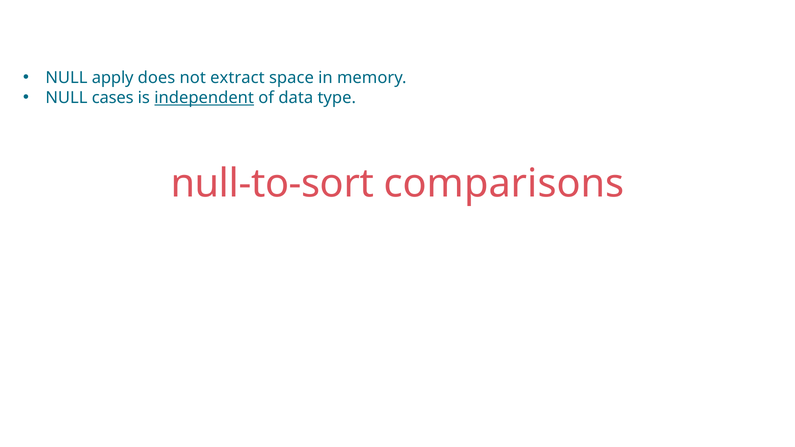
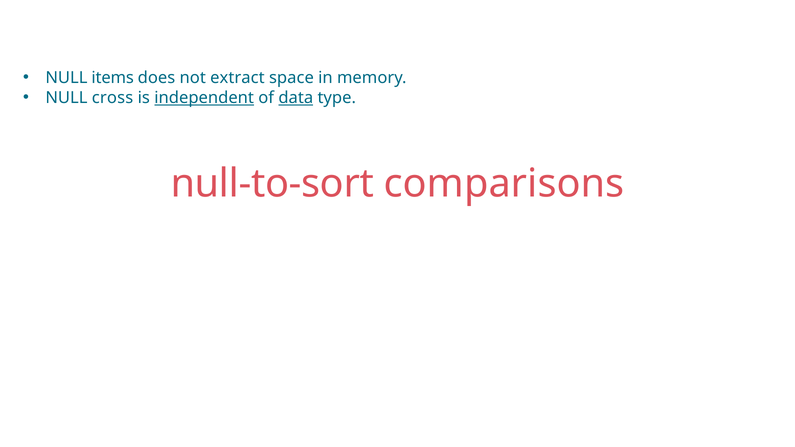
apply: apply -> items
cases: cases -> cross
data underline: none -> present
